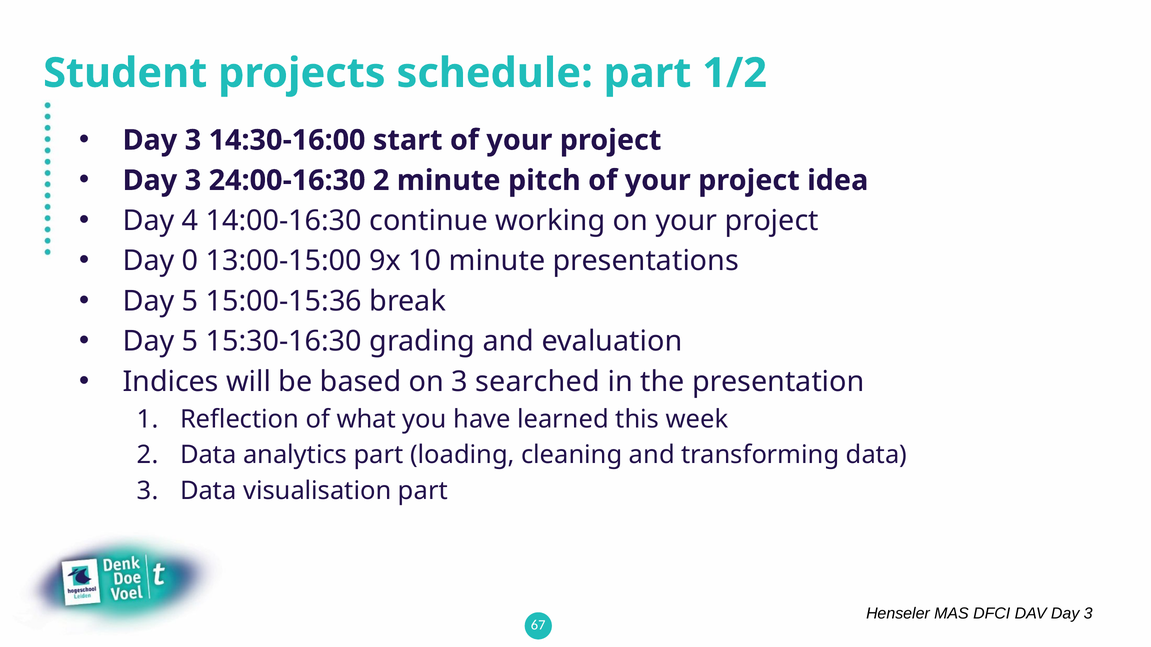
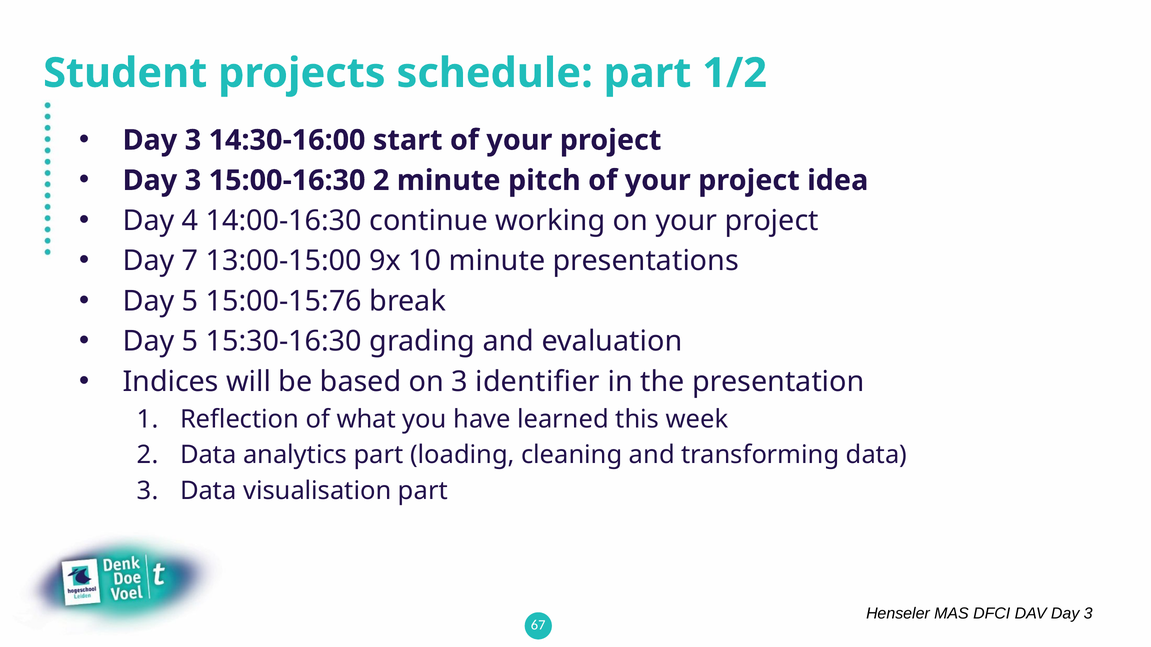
24:00-16:30: 24:00-16:30 -> 15:00-16:30
0: 0 -> 7
15:00-15:36: 15:00-15:36 -> 15:00-15:76
searched: searched -> identifier
